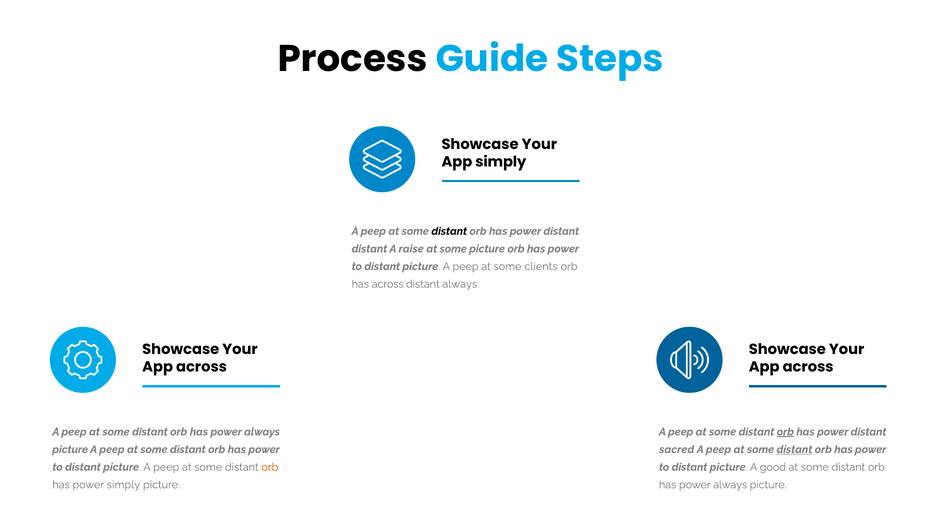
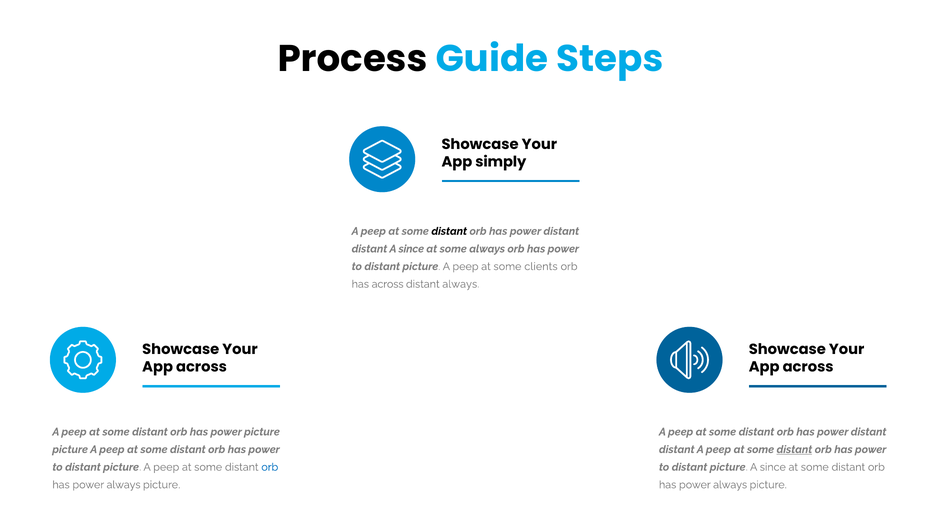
raise at (411, 249): raise -> since
some picture: picture -> always
always at (262, 432): always -> picture
orb at (785, 432) underline: present -> none
sacred at (677, 450): sacred -> distant
orb at (270, 467) colour: orange -> blue
picture A good: good -> since
simply at (123, 485): simply -> always
